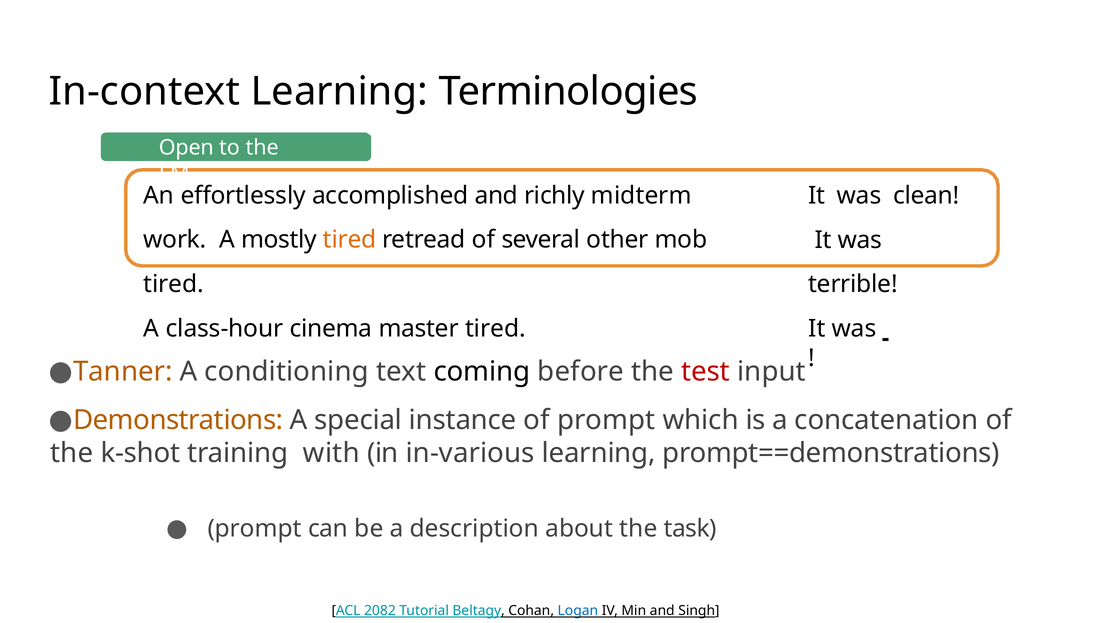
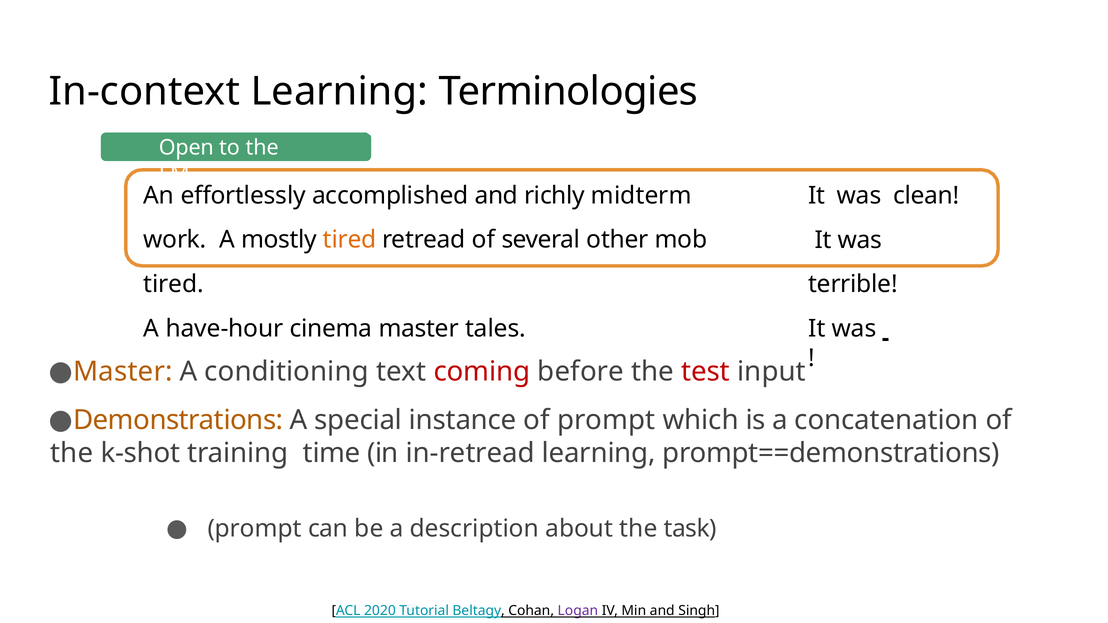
class-hour: class-hour -> have-hour
master tired: tired -> tales
Tanner at (123, 372): Tanner -> Master
coming colour: black -> red
with: with -> time
in-various: in-various -> in-retread
2082: 2082 -> 2020
Logan colour: blue -> purple
